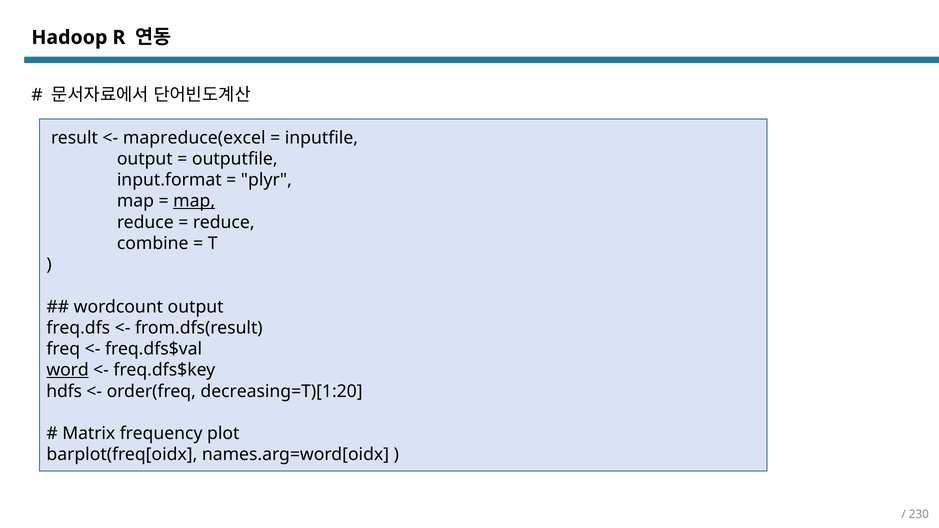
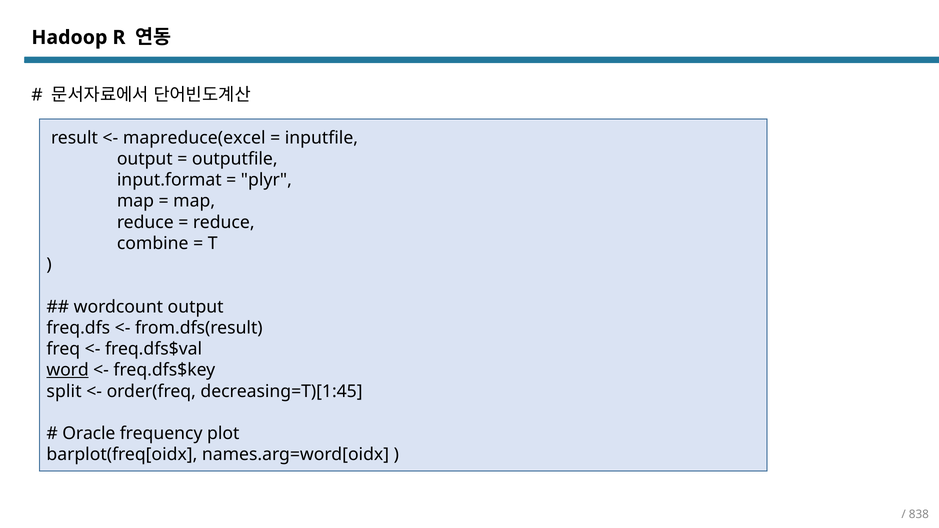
map at (194, 201) underline: present -> none
hdfs: hdfs -> split
decreasing=T)[1:20: decreasing=T)[1:20 -> decreasing=T)[1:45
Matrix: Matrix -> Oracle
230: 230 -> 838
